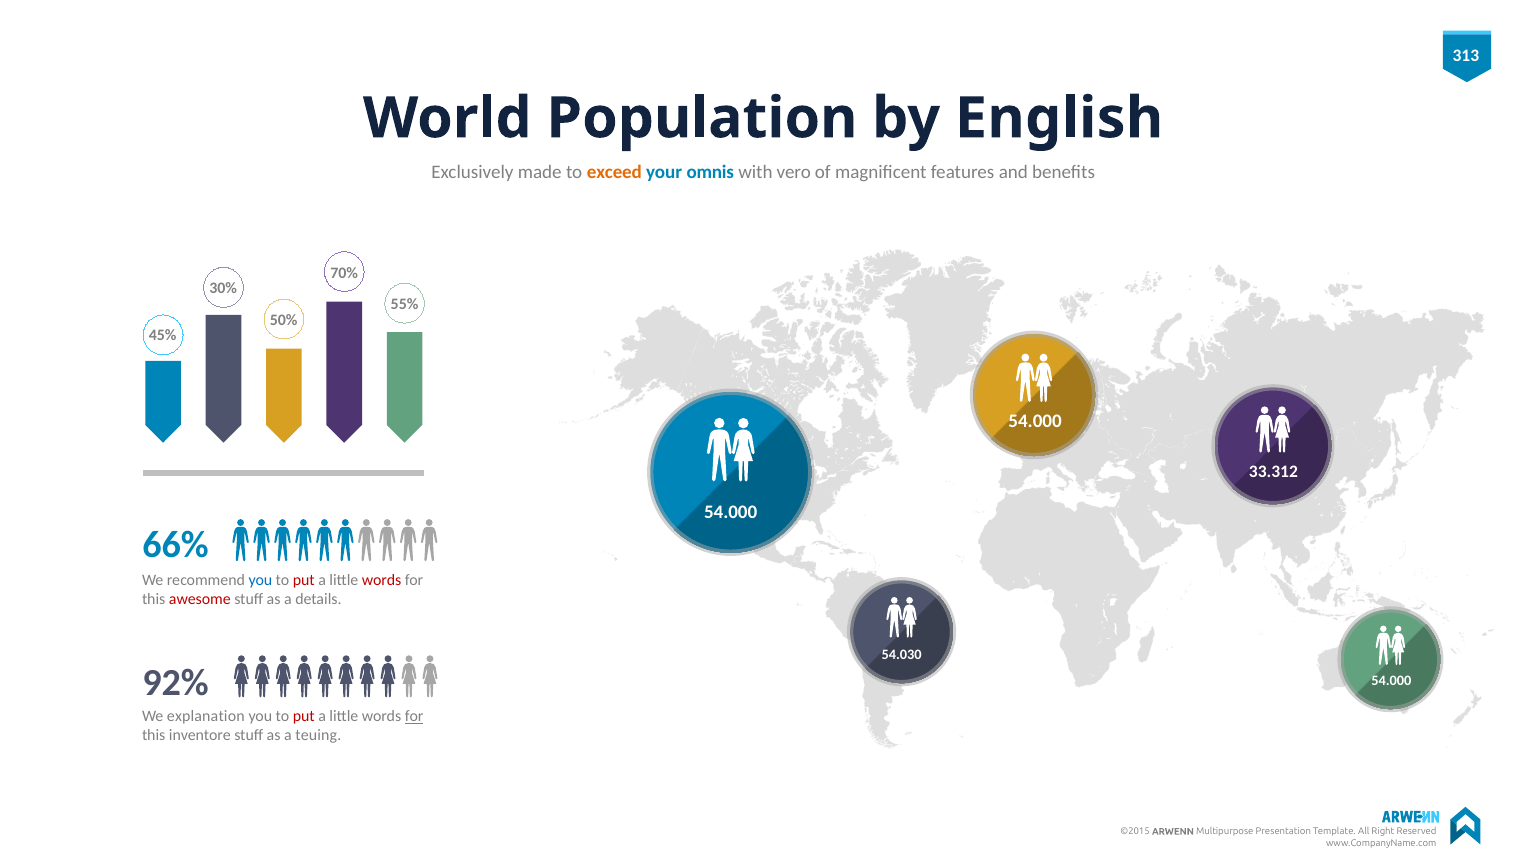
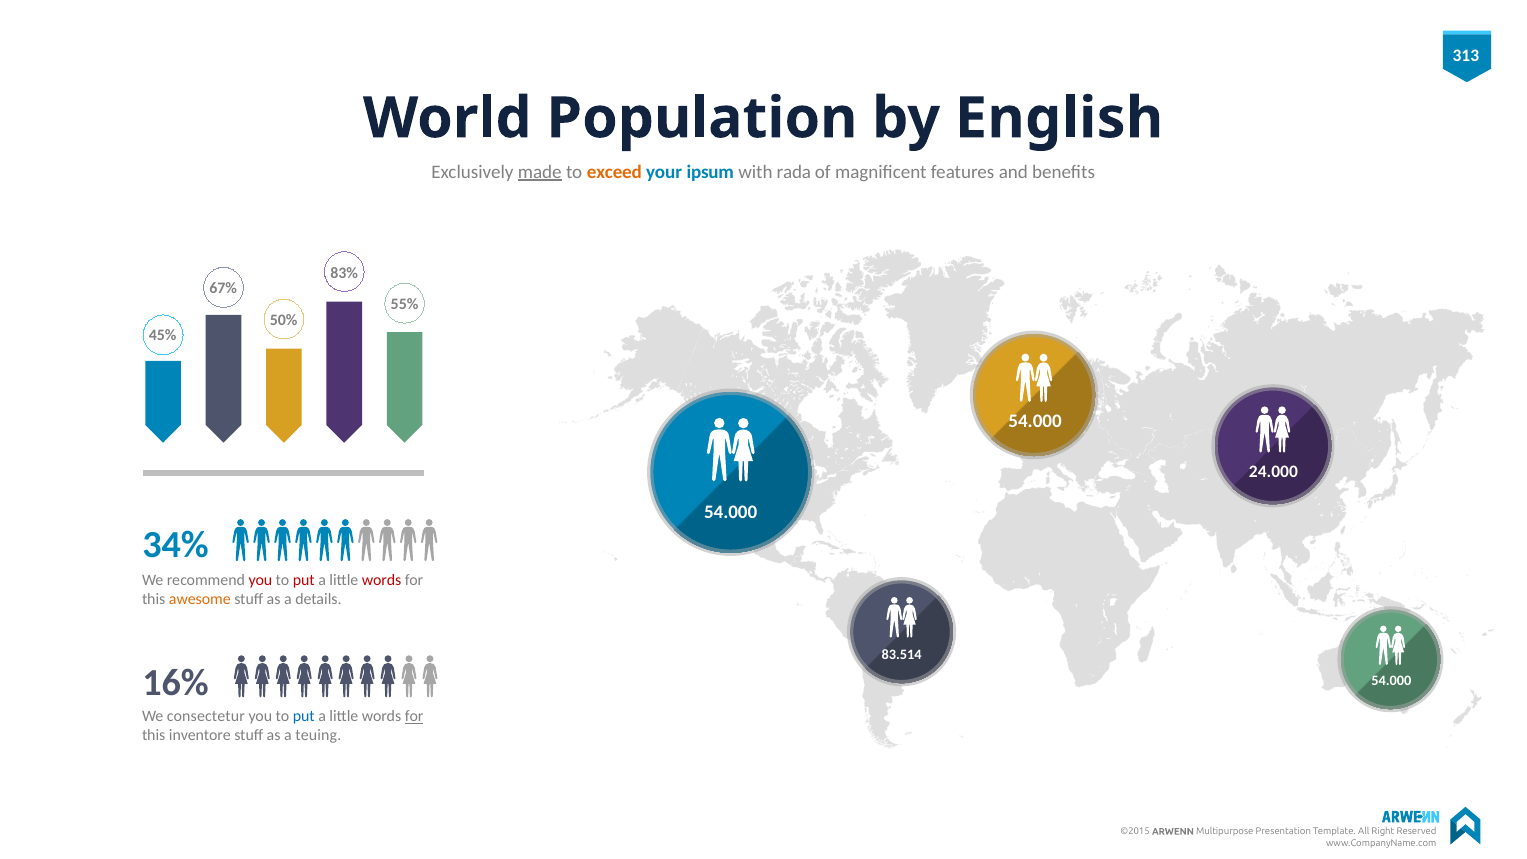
made underline: none -> present
omnis: omnis -> ipsum
vero: vero -> rada
70%: 70% -> 83%
30%: 30% -> 67%
33.312: 33.312 -> 24.000
66%: 66% -> 34%
you at (260, 580) colour: blue -> red
awesome colour: red -> orange
54.030: 54.030 -> 83.514
92%: 92% -> 16%
explanation: explanation -> consectetur
put at (304, 716) colour: red -> blue
